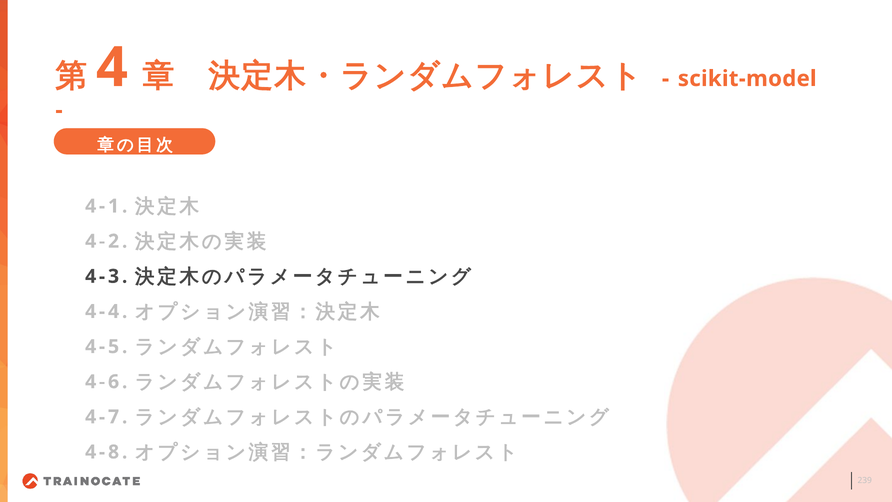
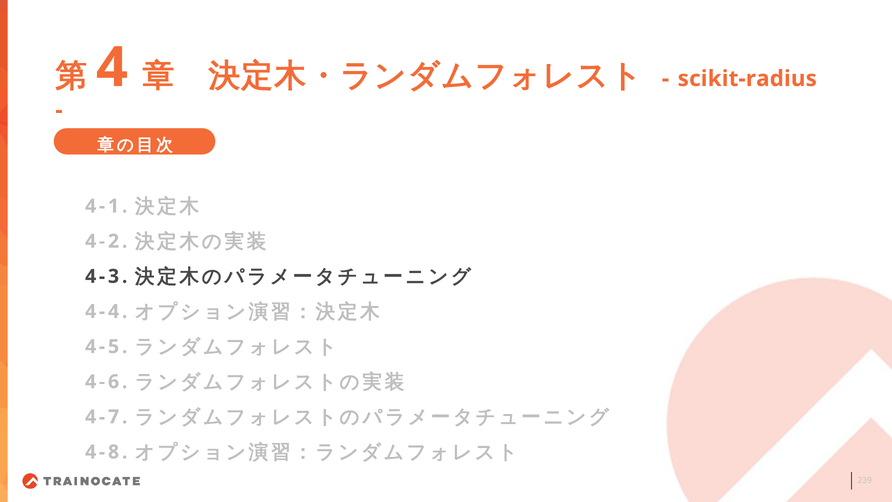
scikit-model: scikit-model -> scikit-radius
